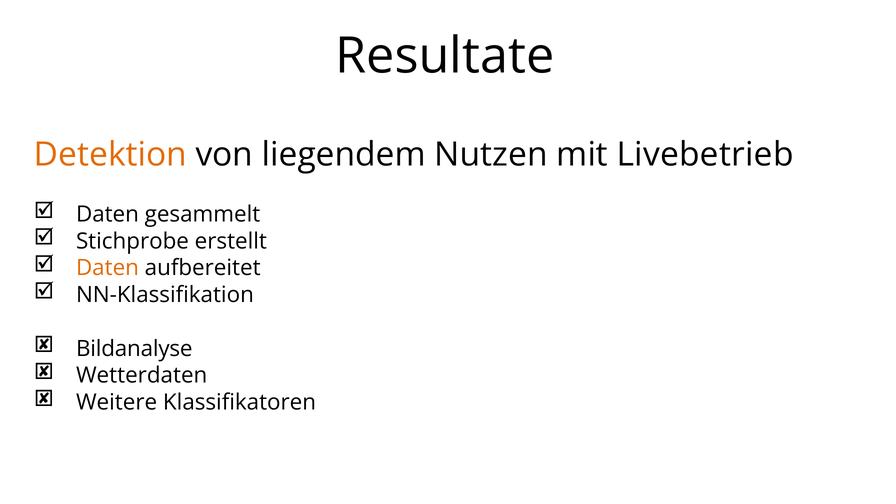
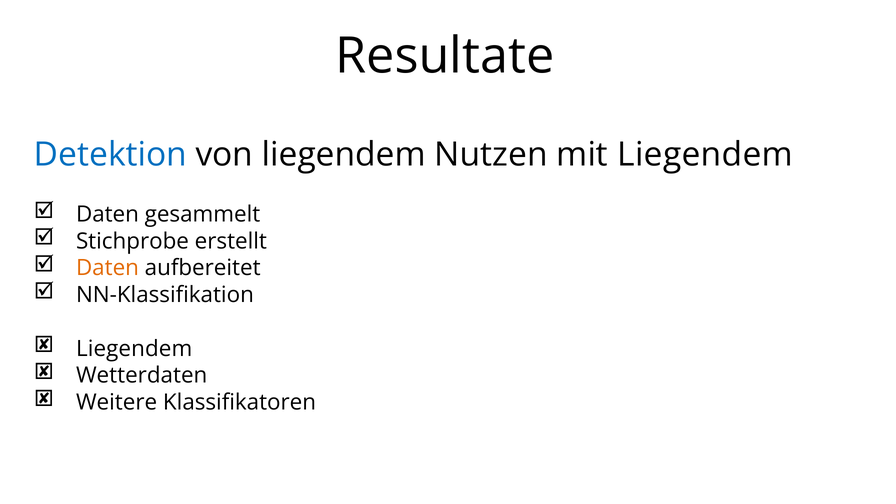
Detektion colour: orange -> blue
mit Livebetrieb: Livebetrieb -> Liegendem
Bildanalyse at (134, 349): Bildanalyse -> Liegendem
